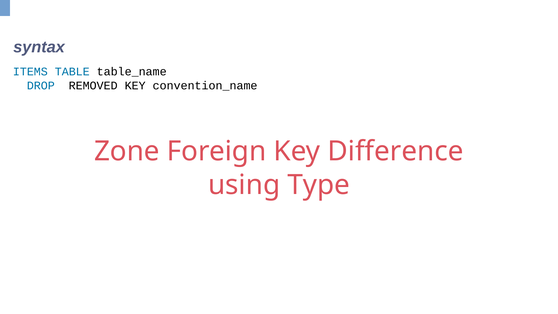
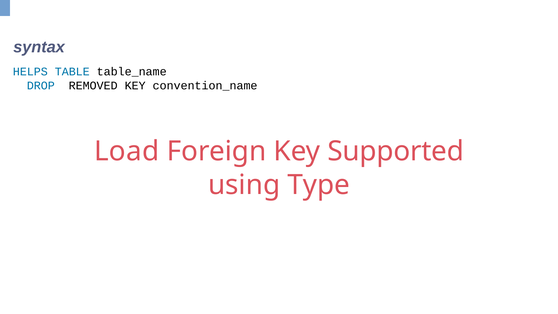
ITEMS: ITEMS -> HELPS
Zone: Zone -> Load
Difference: Difference -> Supported
